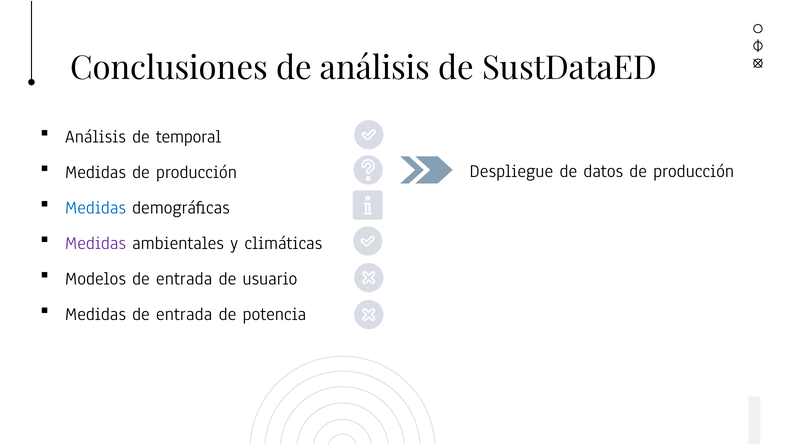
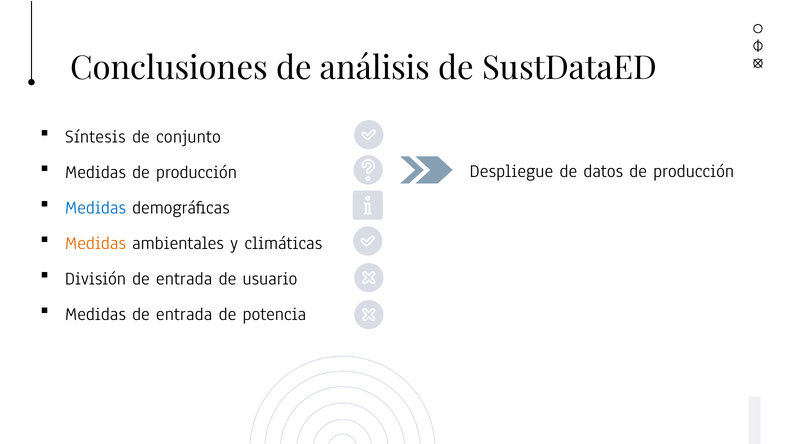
Análisis at (95, 136): Análisis -> Síntesis
temporal: temporal -> conjunto
Medidas at (95, 243) colour: purple -> orange
Modelos: Modelos -> División
